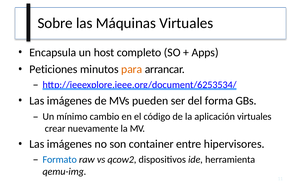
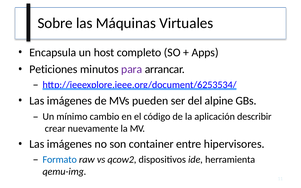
para colour: orange -> purple
forma: forma -> alpine
aplicación virtuales: virtuales -> describir
